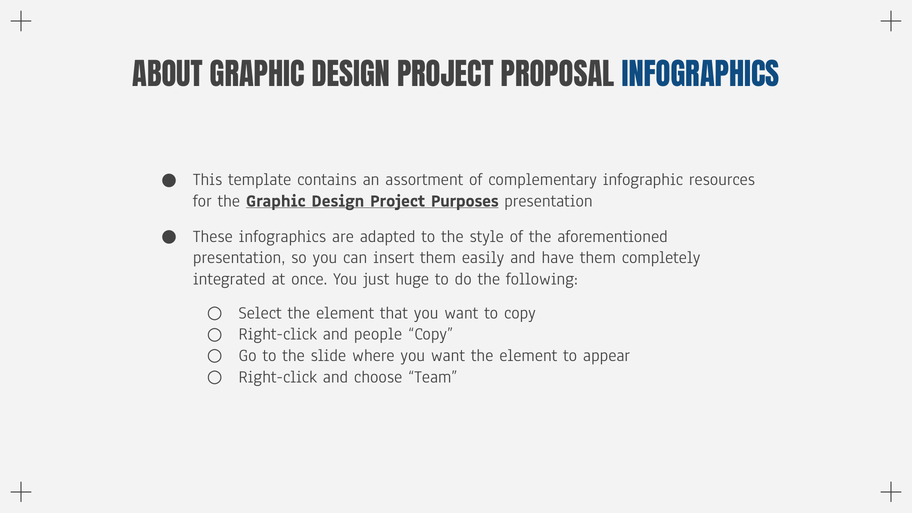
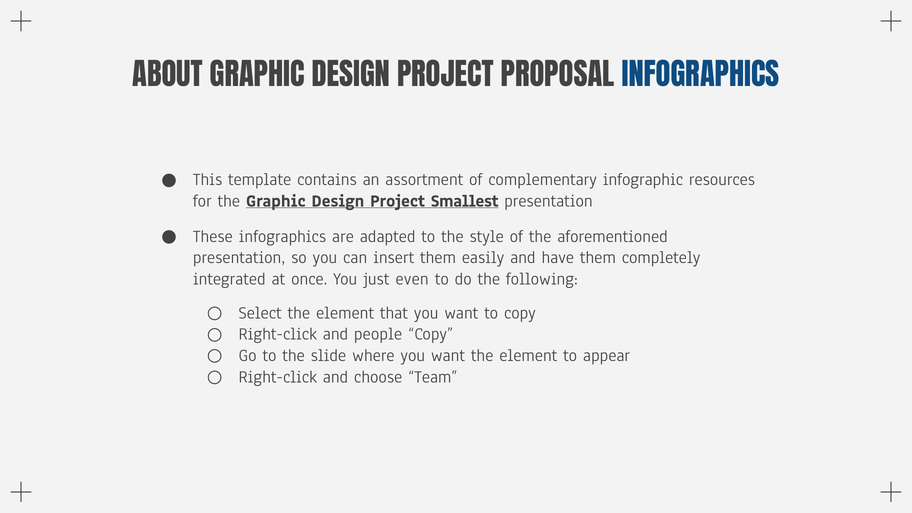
Purposes: Purposes -> Smallest
huge: huge -> even
